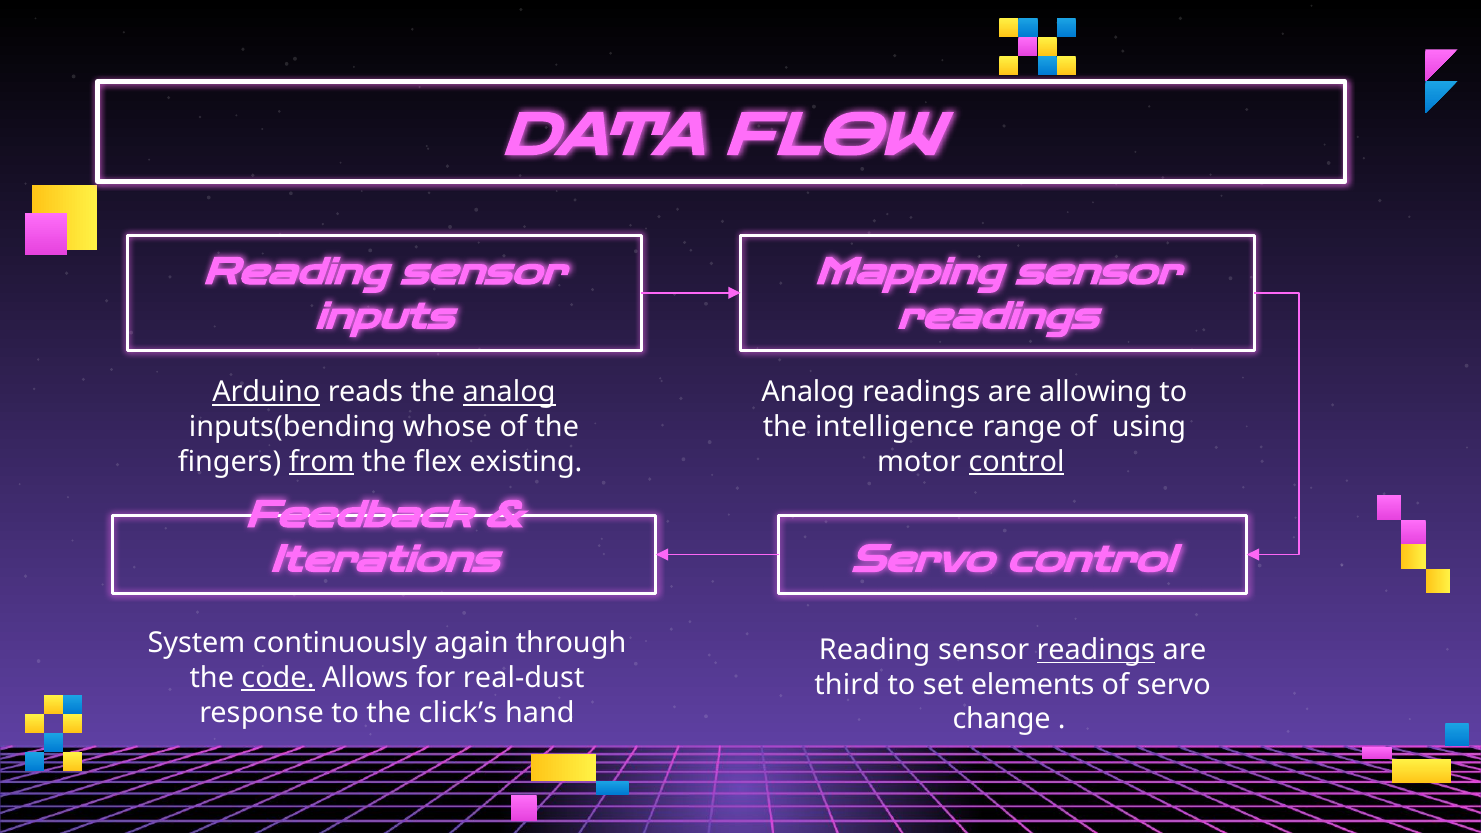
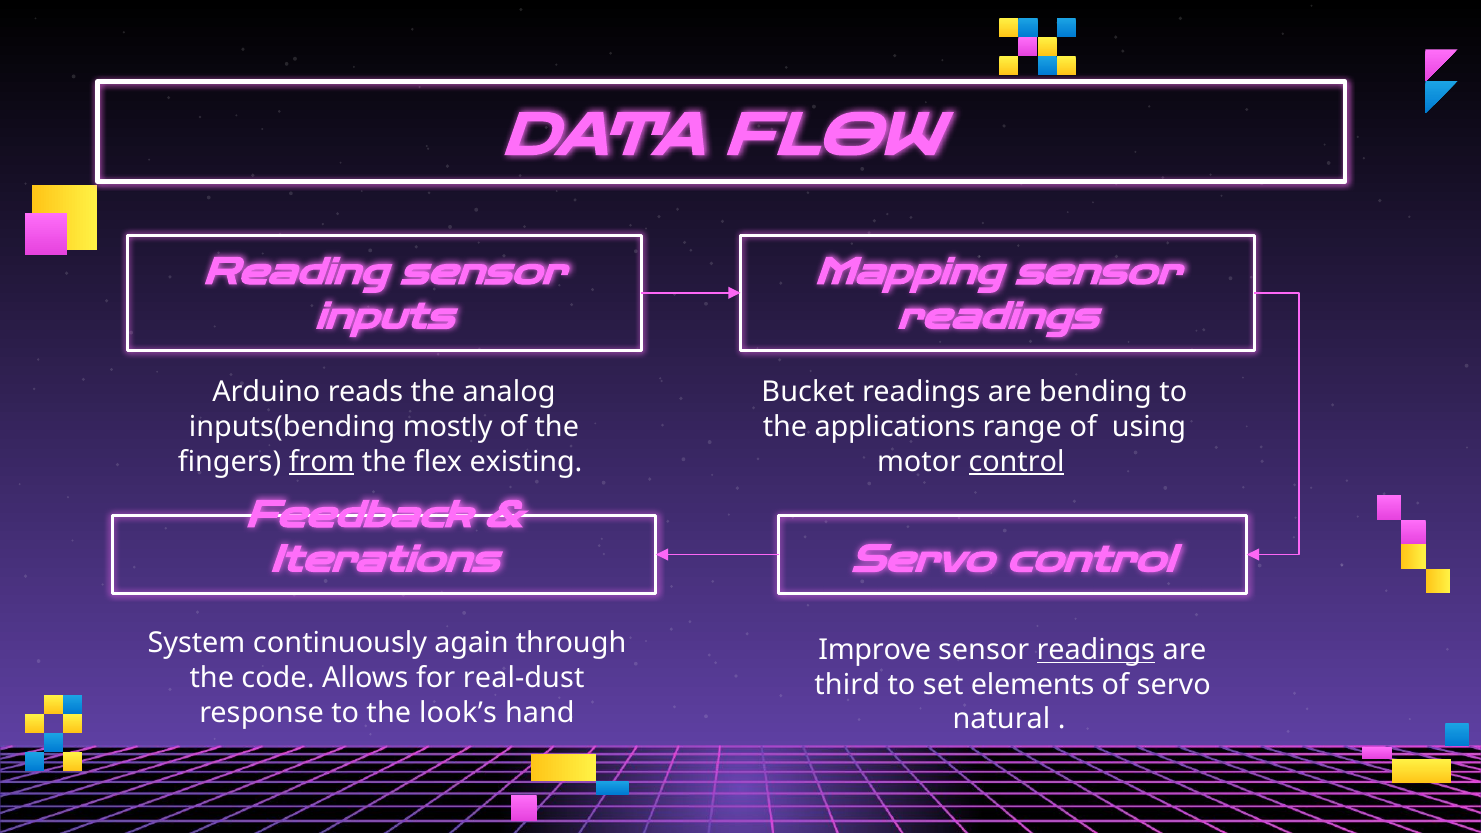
Arduino underline: present -> none
analog at (509, 392) underline: present -> none
Analog at (808, 392): Analog -> Bucket
allowing: allowing -> bending
whose: whose -> mostly
intelligence: intelligence -> applications
Reading at (875, 650): Reading -> Improve
code underline: present -> none
click’s: click’s -> look’s
change: change -> natural
